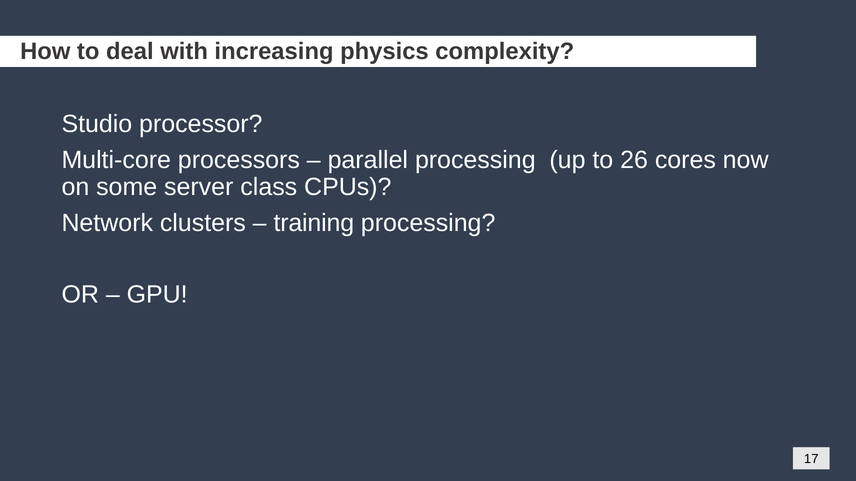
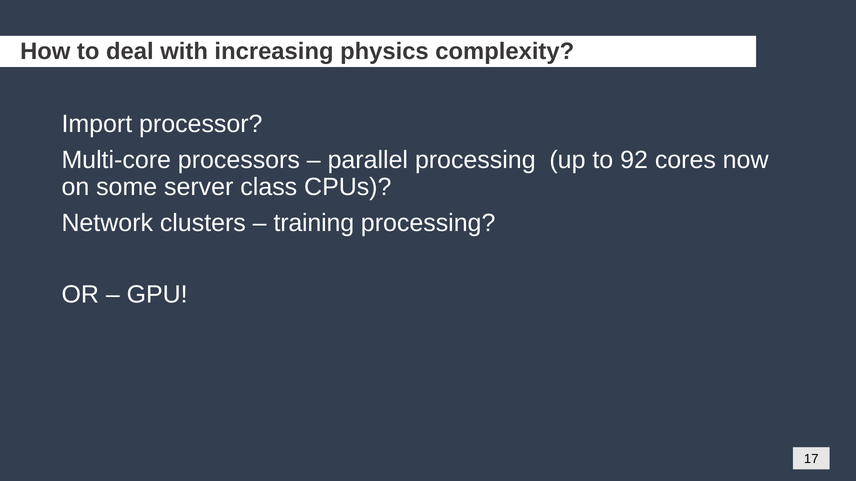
Studio: Studio -> Import
26: 26 -> 92
